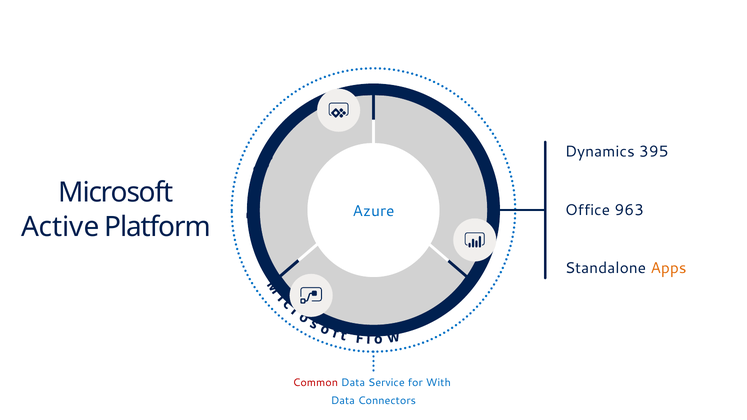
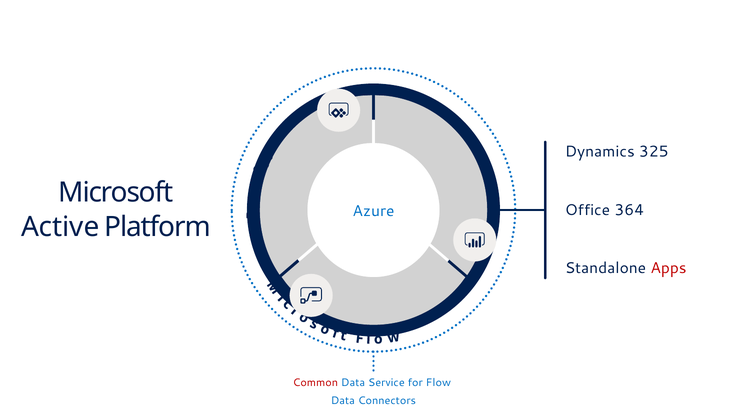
395: 395 -> 325
963: 963 -> 364
Apps colour: orange -> red
With: With -> Flow
